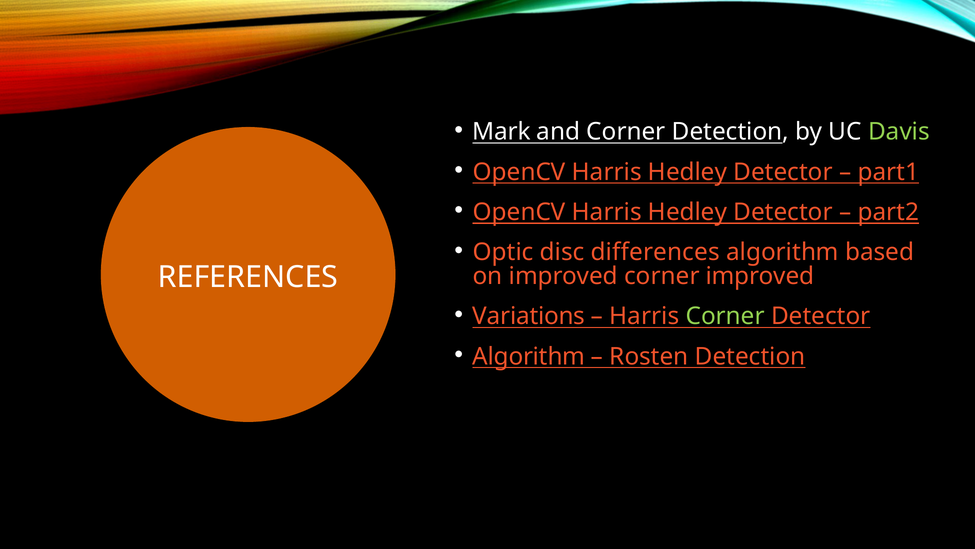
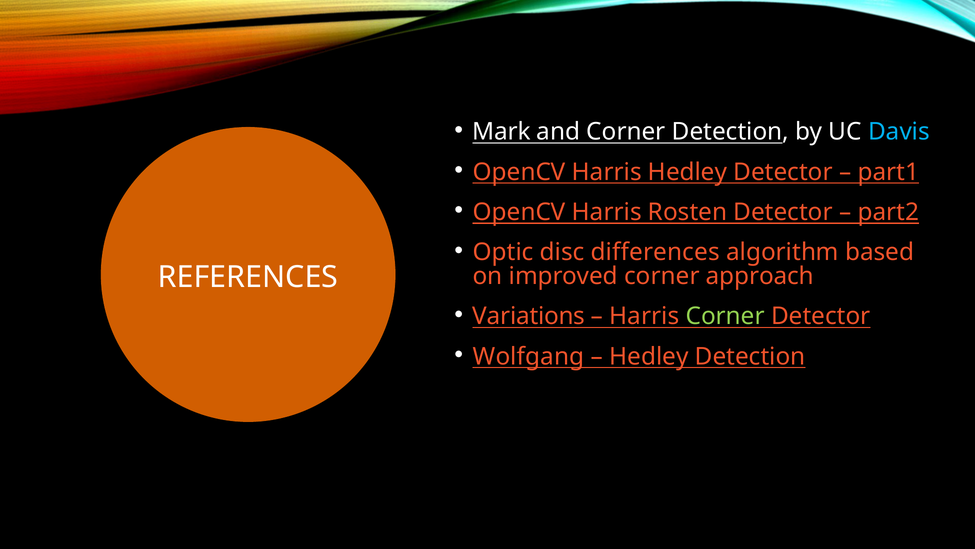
Davis colour: light green -> light blue
Hedley at (688, 212): Hedley -> Rosten
corner improved: improved -> approach
Algorithm at (529, 356): Algorithm -> Wolfgang
Rosten at (649, 356): Rosten -> Hedley
